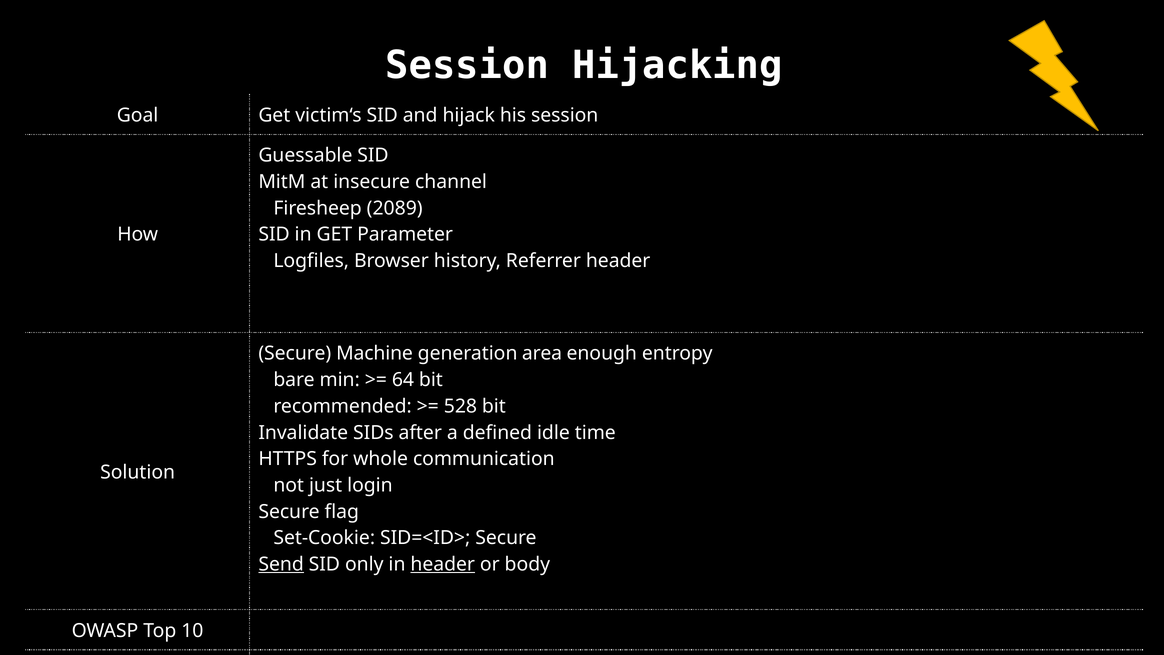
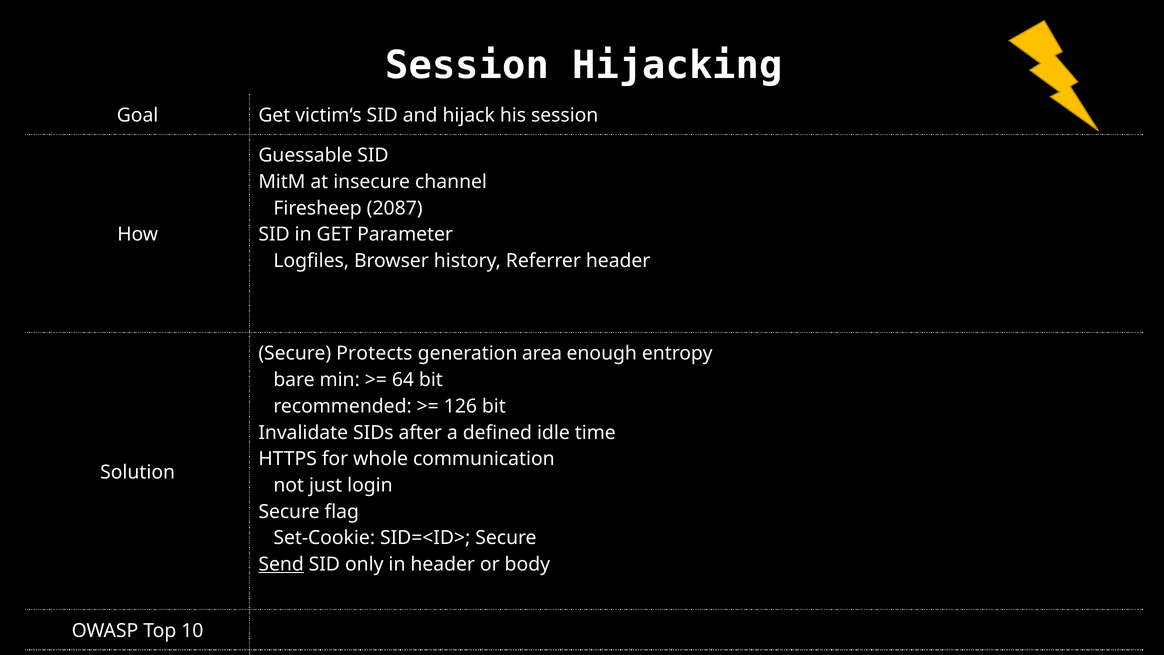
2089: 2089 -> 2087
Machine: Machine -> Protects
528: 528 -> 126
header at (443, 564) underline: present -> none
